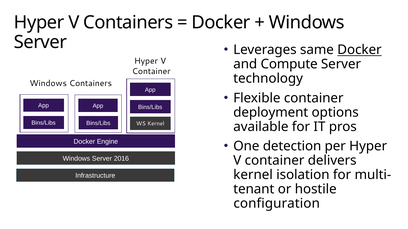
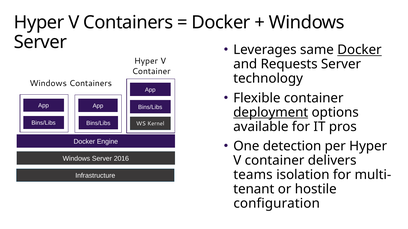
Compute: Compute -> Requests
deployment underline: none -> present
kernel at (253, 175): kernel -> teams
